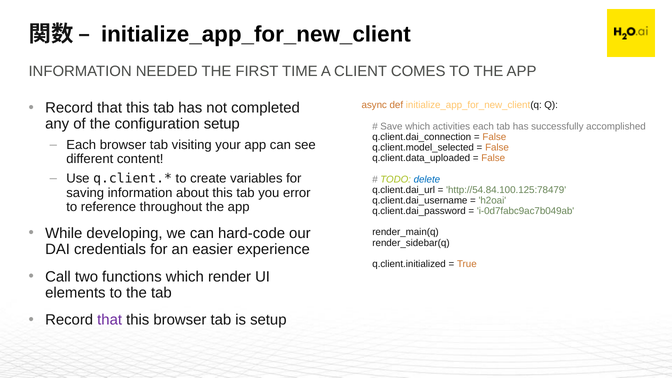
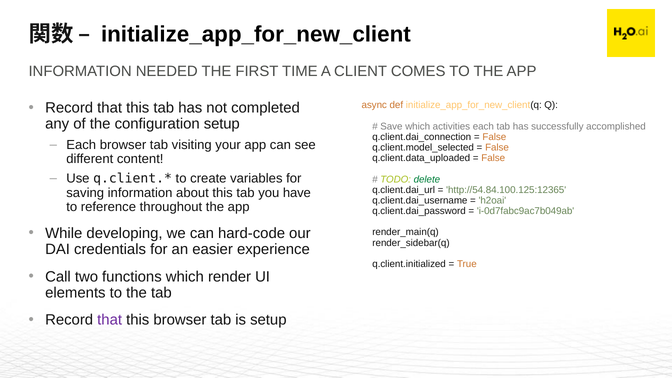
delete colour: blue -> green
http://54.84.100.125:78479: http://54.84.100.125:78479 -> http://54.84.100.125:12365
error: error -> have
